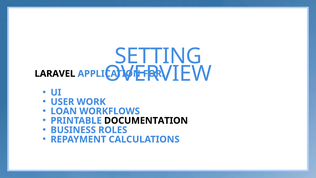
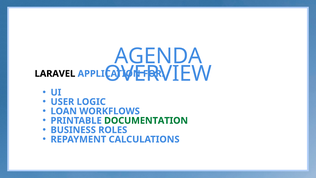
SETTING: SETTING -> AGENDA
WORK: WORK -> LOGIC
DOCUMENTATION colour: black -> green
